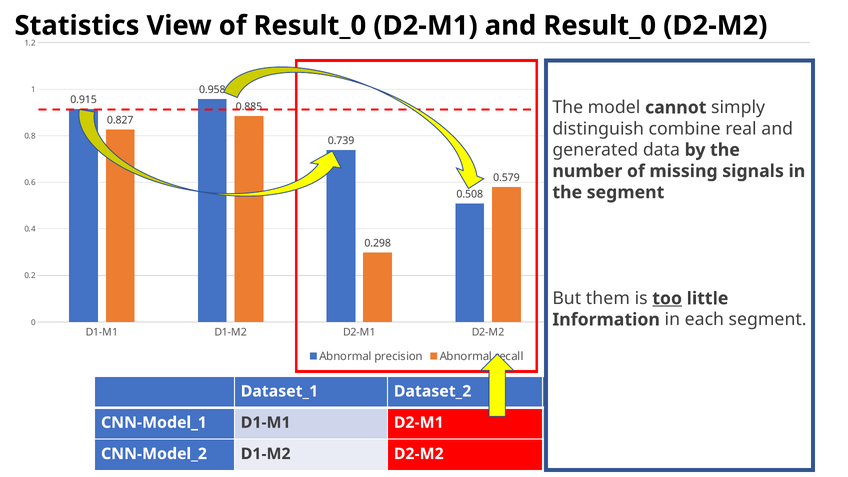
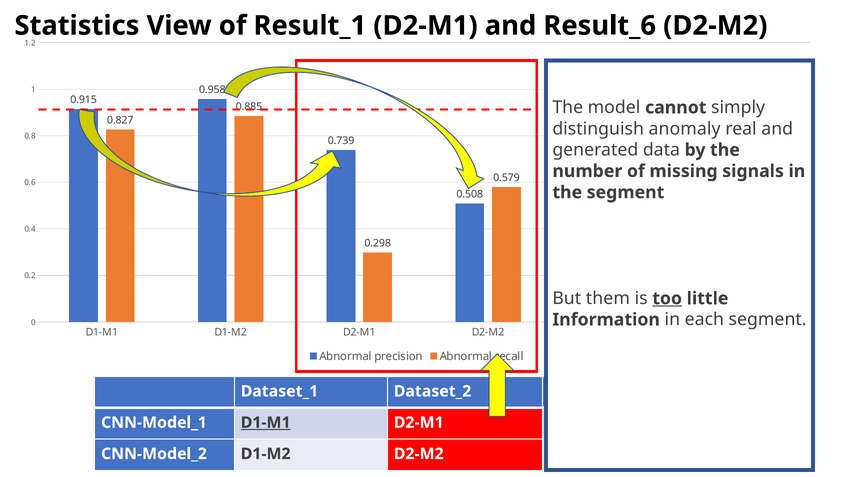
of Result_0: Result_0 -> Result_1
and Result_0: Result_0 -> Result_6
combine: combine -> anomaly
D1-M1 at (266, 423) underline: none -> present
